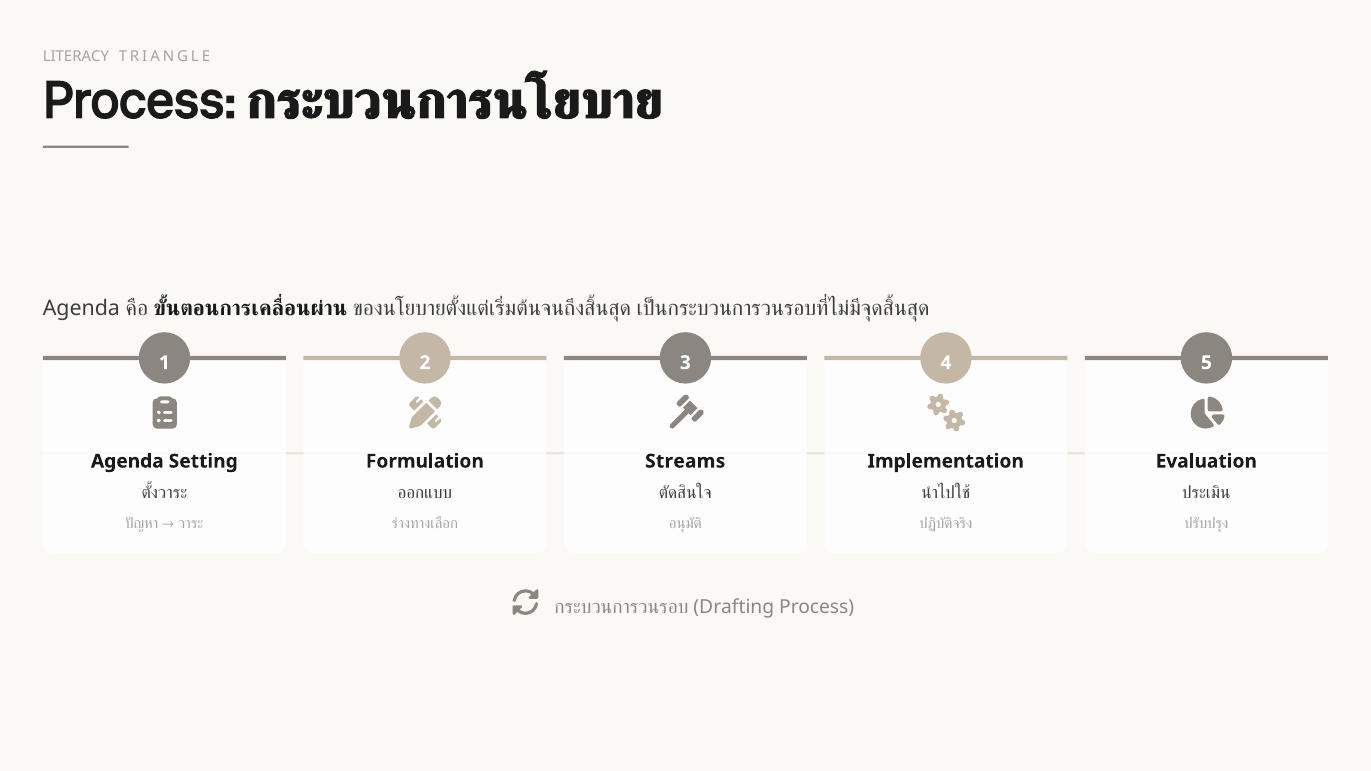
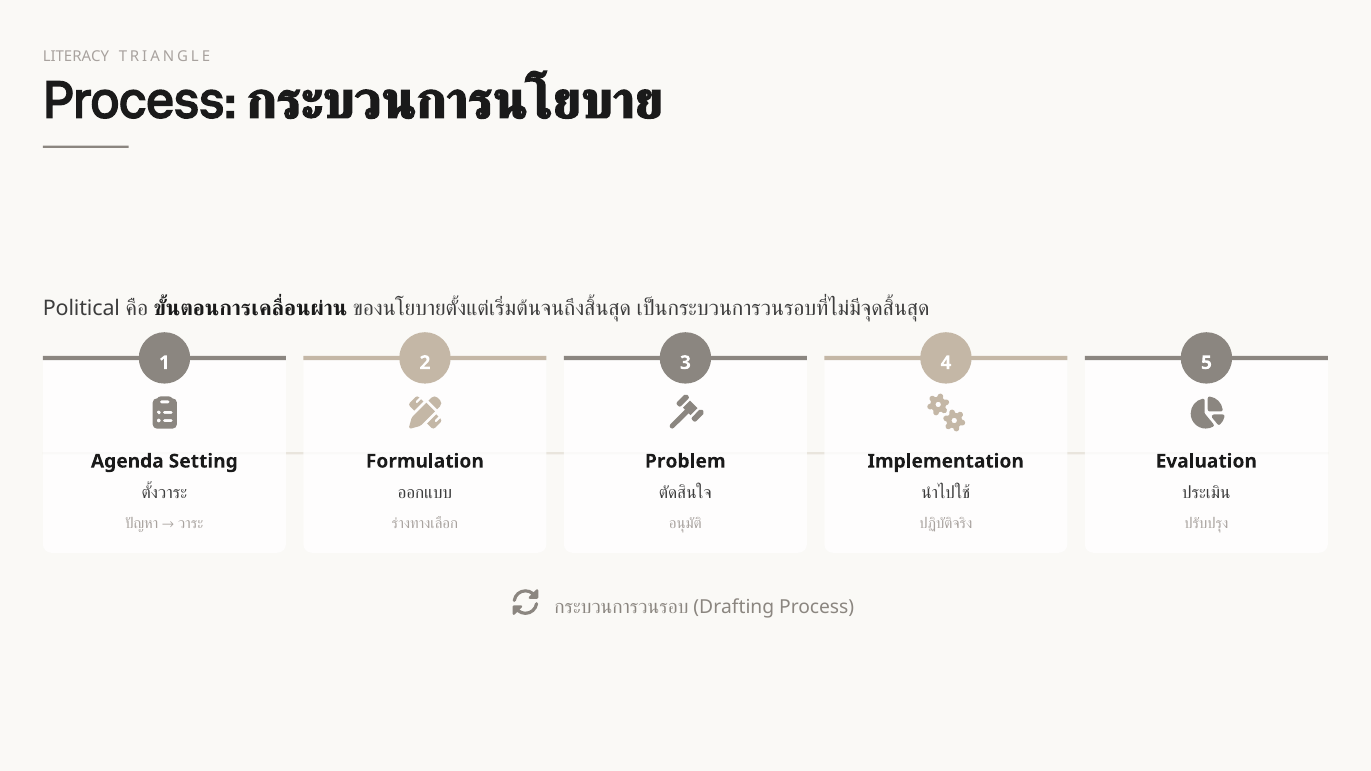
Agenda at (81, 309): Agenda -> Political
Streams: Streams -> Problem
